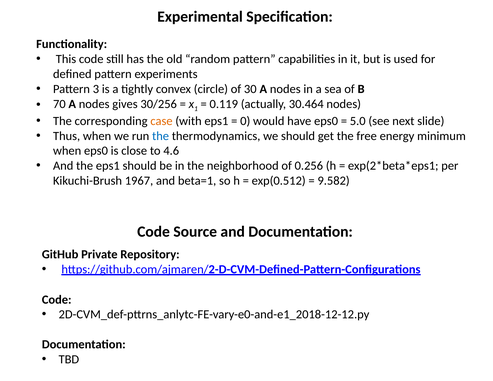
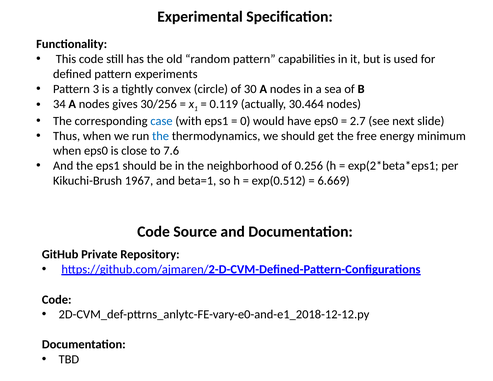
70: 70 -> 34
case colour: orange -> blue
5.0: 5.0 -> 2.7
4.6: 4.6 -> 7.6
9.582: 9.582 -> 6.669
